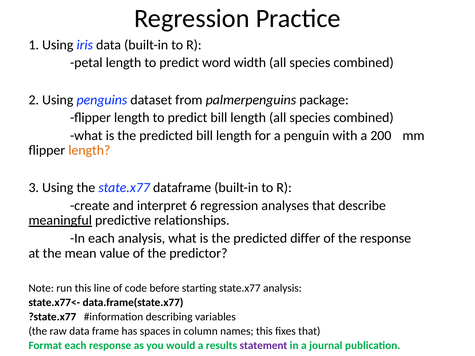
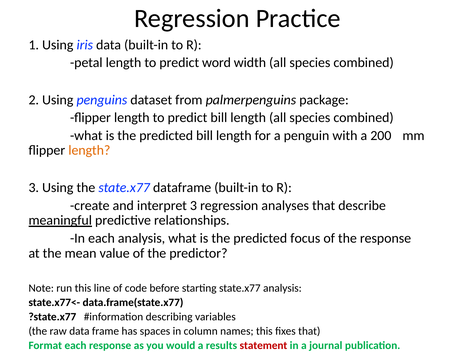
interpret 6: 6 -> 3
differ: differ -> focus
statement colour: purple -> red
